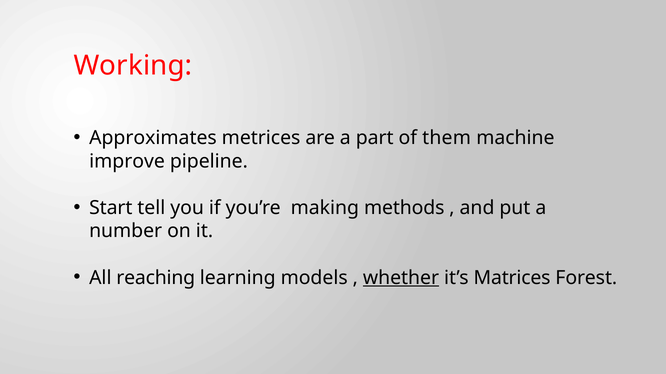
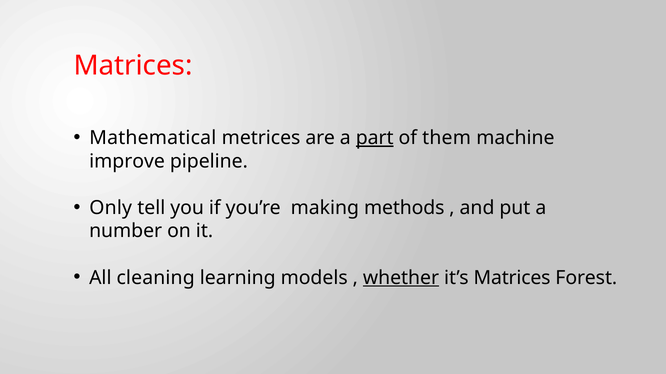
Working at (133, 65): Working -> Matrices
Approximates: Approximates -> Mathematical
part underline: none -> present
Start: Start -> Only
reaching: reaching -> cleaning
